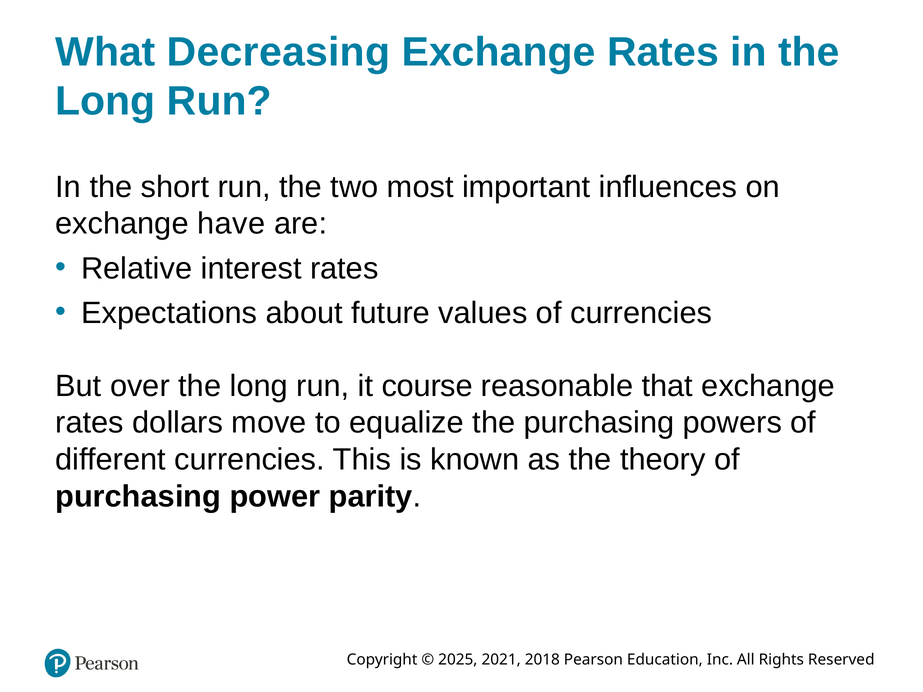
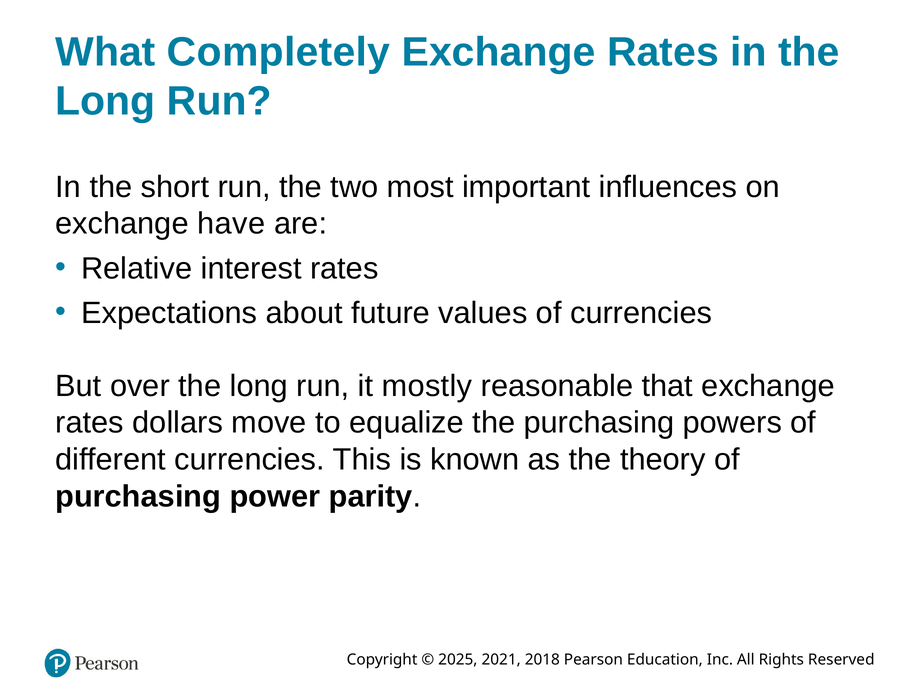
Decreasing: Decreasing -> Completely
course: course -> mostly
